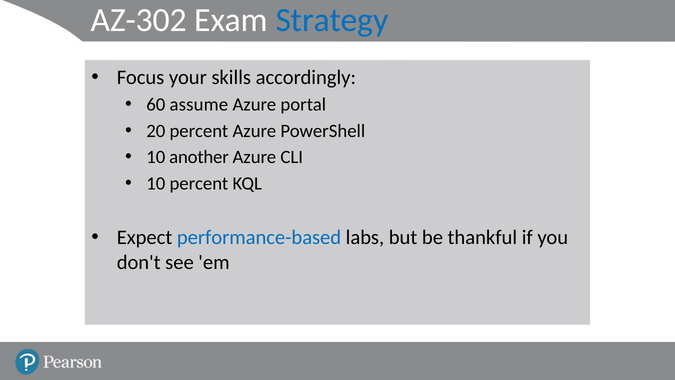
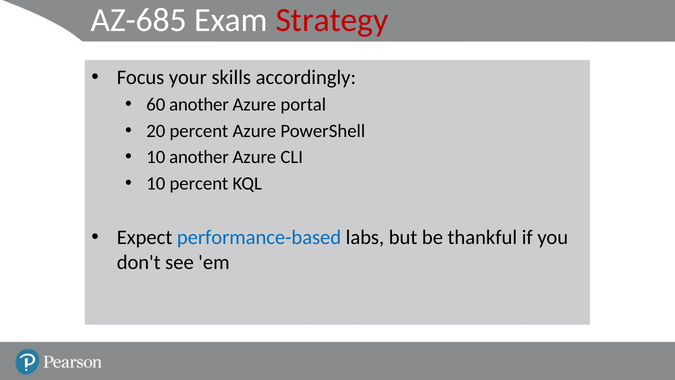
AZ-302: AZ-302 -> AZ-685
Strategy colour: blue -> red
60 assume: assume -> another
